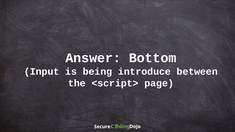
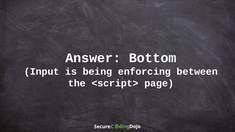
introduce: introduce -> enforcing
